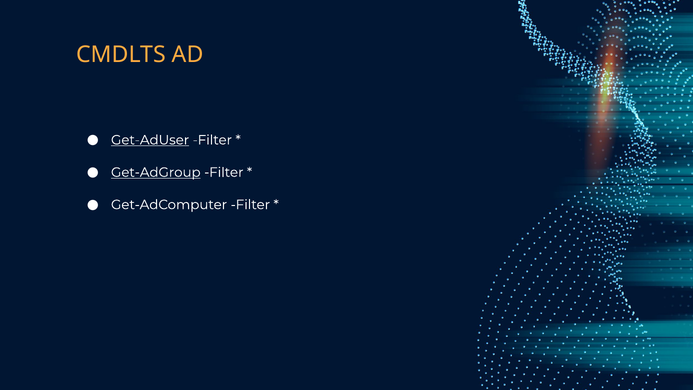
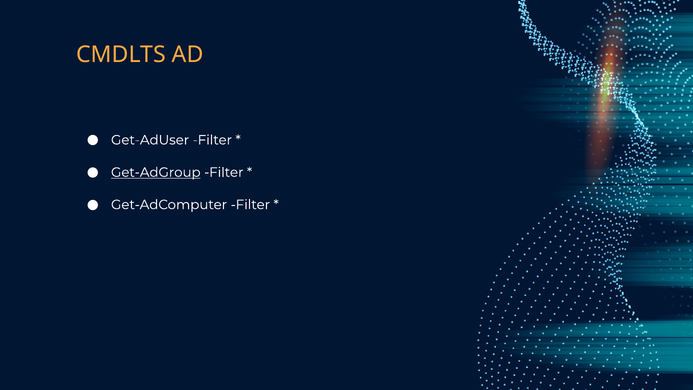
Get-AdUser underline: present -> none
